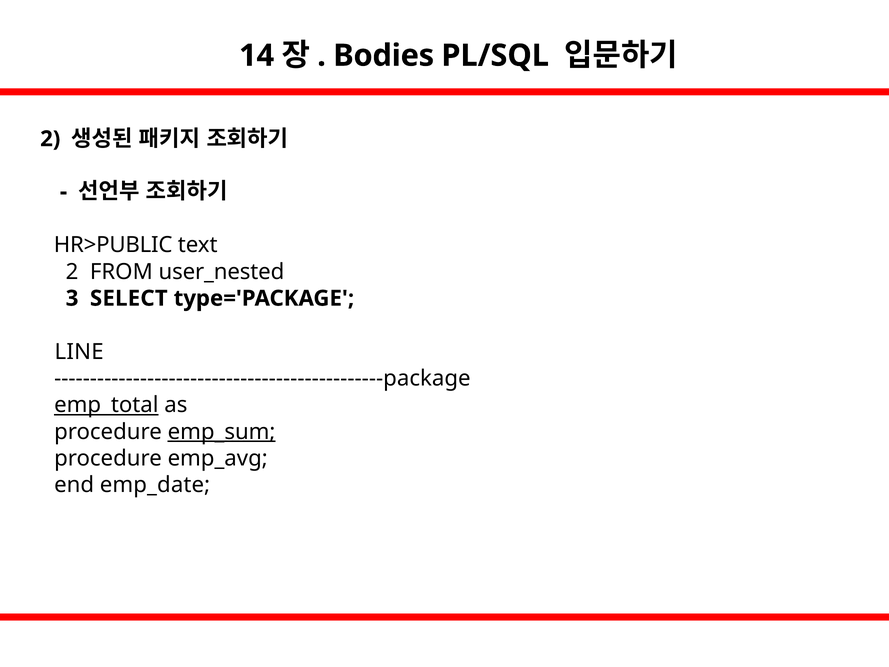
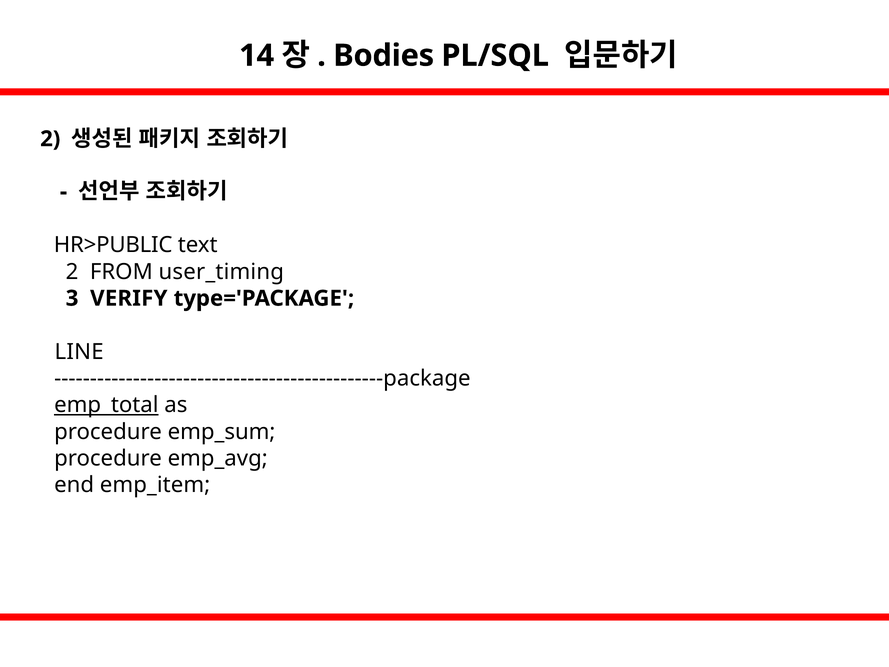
user_nested: user_nested -> user_timing
SELECT: SELECT -> VERIFY
emp_sum underline: present -> none
emp_date: emp_date -> emp_item
